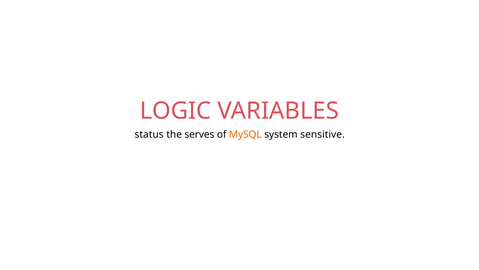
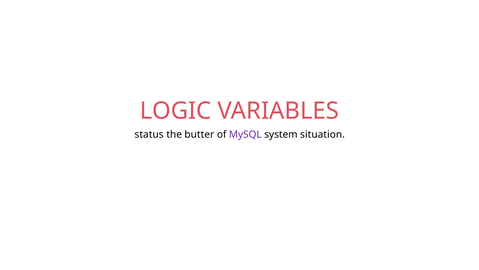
serves: serves -> butter
MySQL colour: orange -> purple
sensitive: sensitive -> situation
